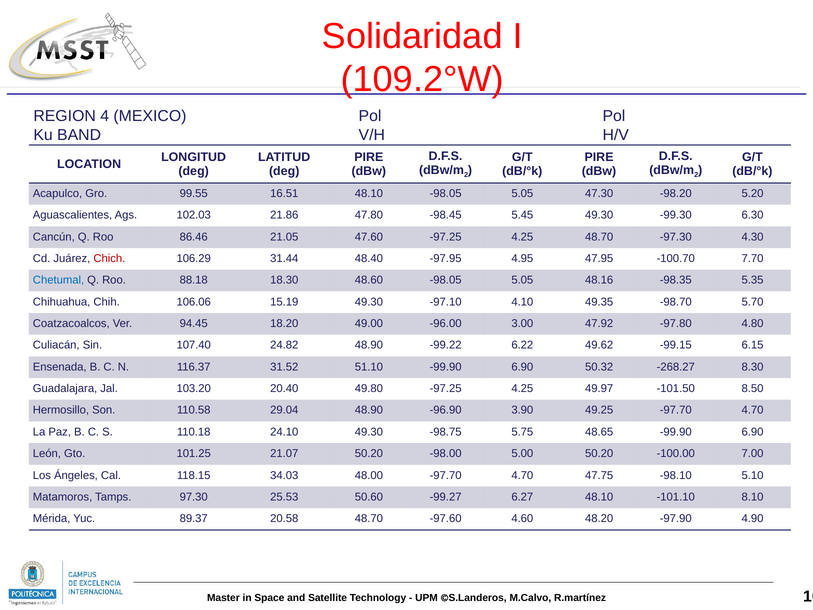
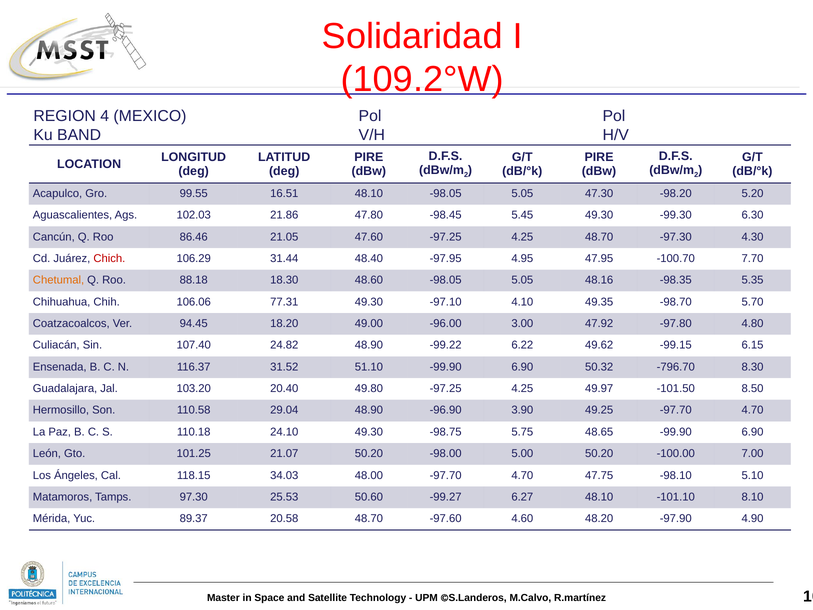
Chetumal colour: blue -> orange
15.19: 15.19 -> 77.31
-268.27: -268.27 -> -796.70
